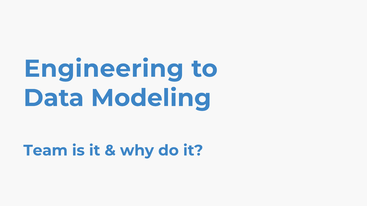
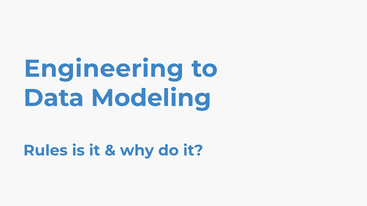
Team: Team -> Rules
